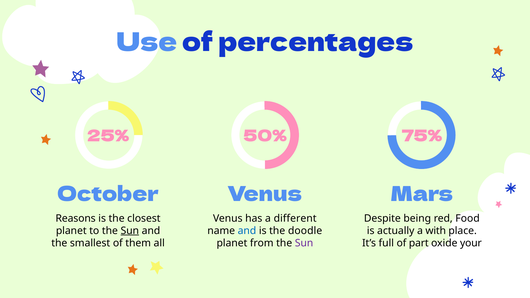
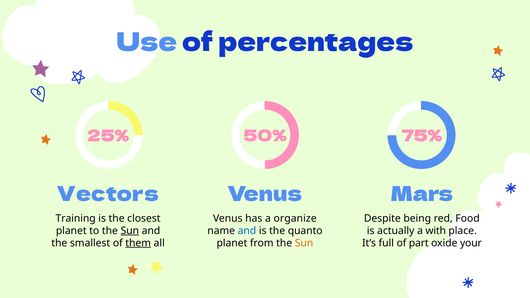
October: October -> Vectors
Reasons: Reasons -> Training
different: different -> organize
doodle: doodle -> quanto
them underline: none -> present
Sun at (304, 243) colour: purple -> orange
